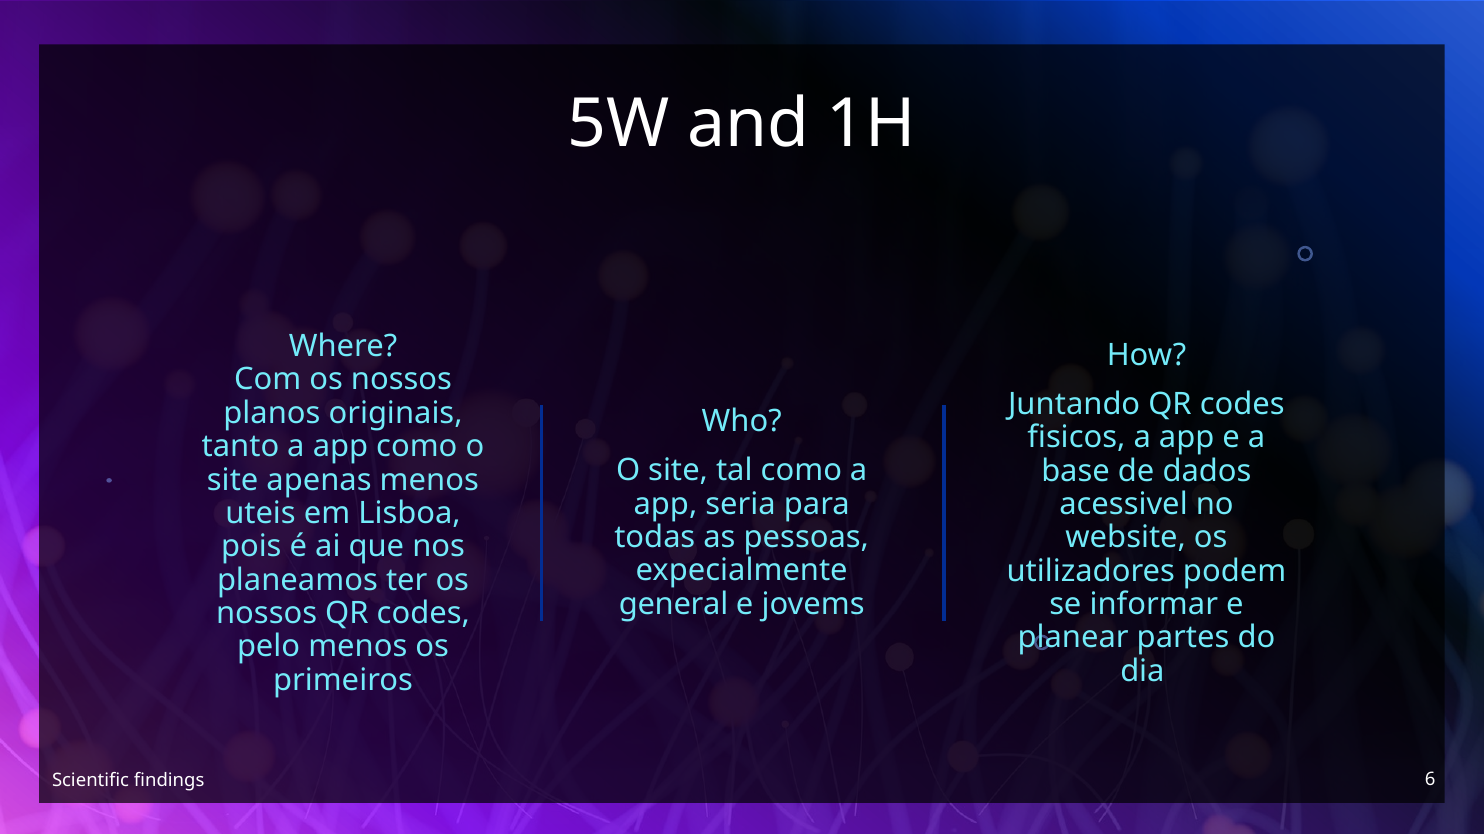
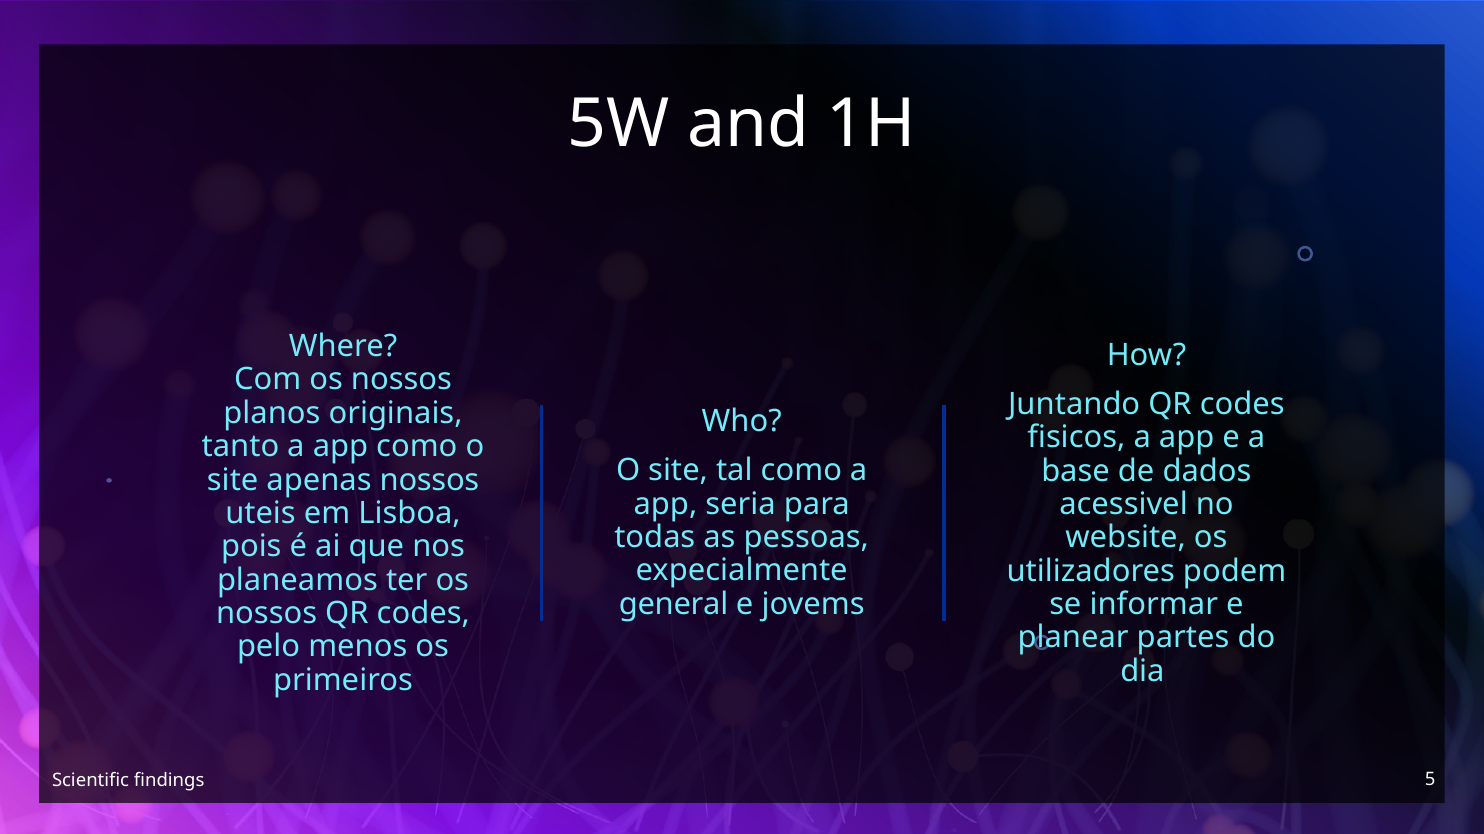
apenas menos: menos -> nossos
6: 6 -> 5
